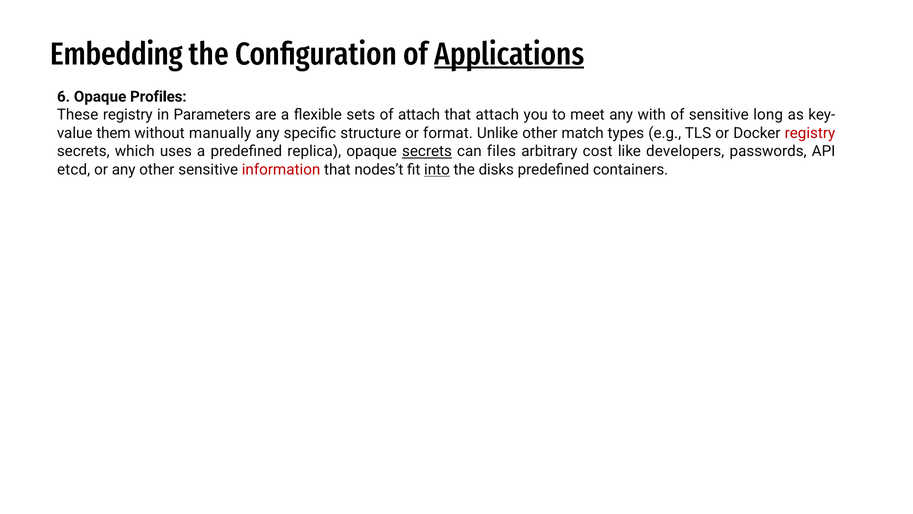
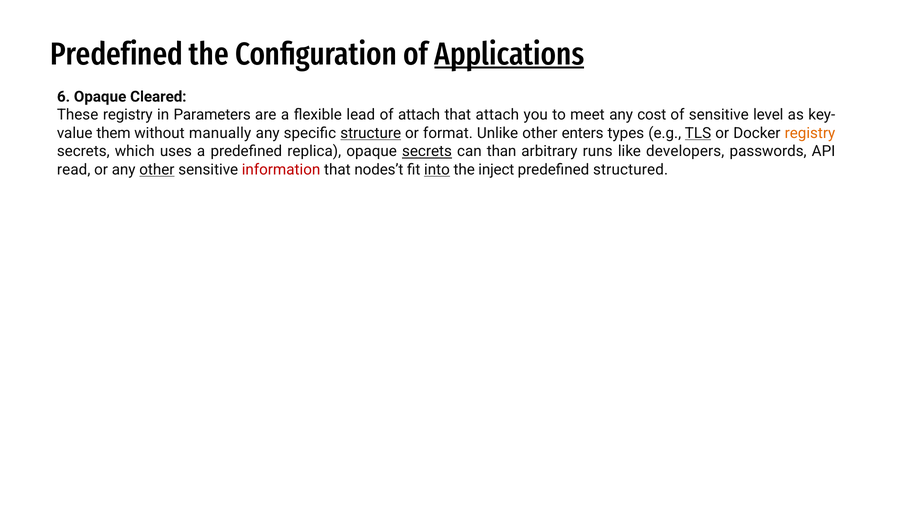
Embedding at (117, 54): Embedding -> Predefined
Profiles: Profiles -> Cleared
sets: sets -> lead
with: with -> cost
long: long -> level
structure underline: none -> present
match: match -> enters
TLS underline: none -> present
registry at (810, 133) colour: red -> orange
files: files -> than
cost: cost -> runs
etcd: etcd -> read
other at (157, 170) underline: none -> present
disks: disks -> inject
containers: containers -> structured
